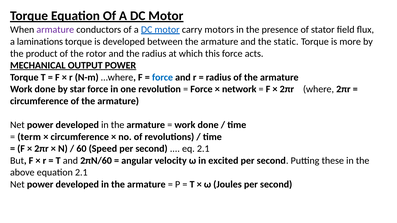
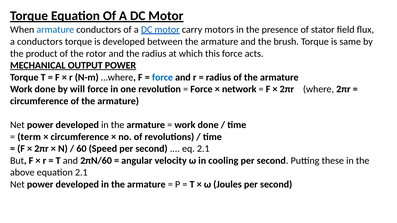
armature at (55, 30) colour: purple -> blue
a laminations: laminations -> conductors
static: static -> brush
more: more -> same
star: star -> will
excited: excited -> cooling
